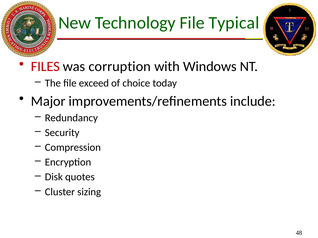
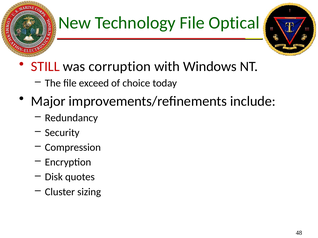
Typical: Typical -> Optical
FILES: FILES -> STILL
